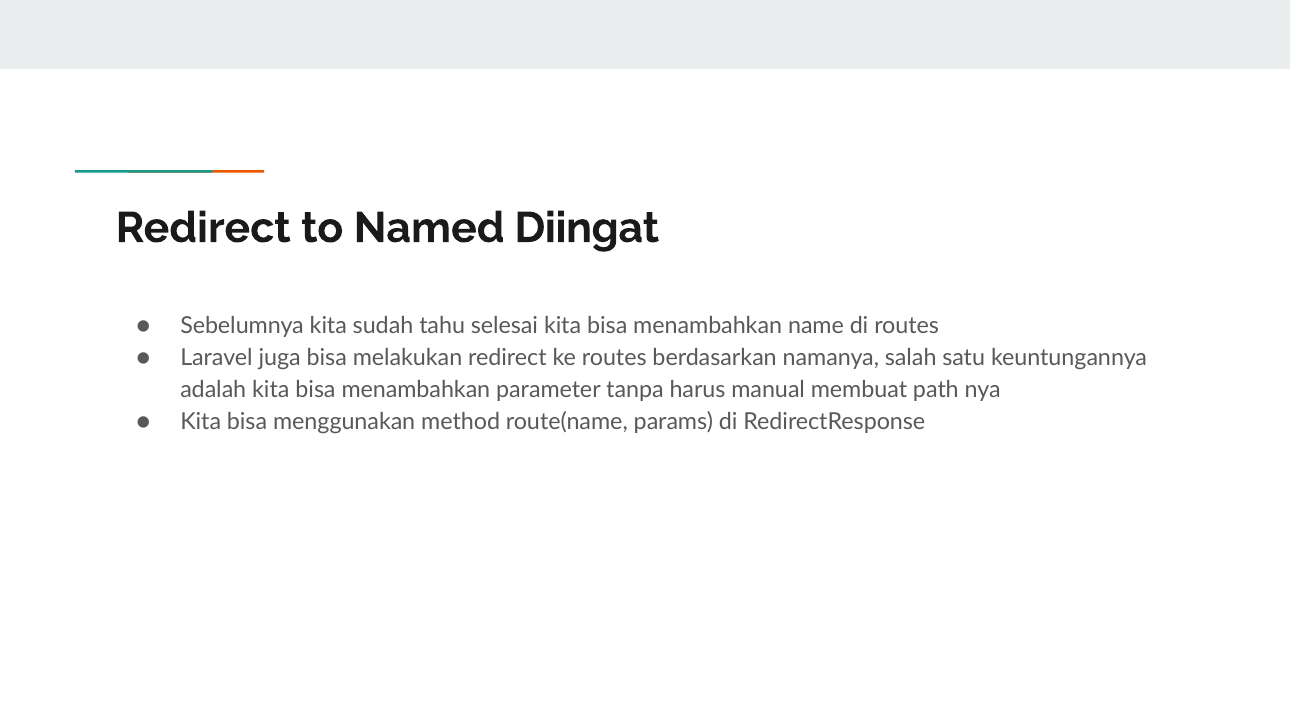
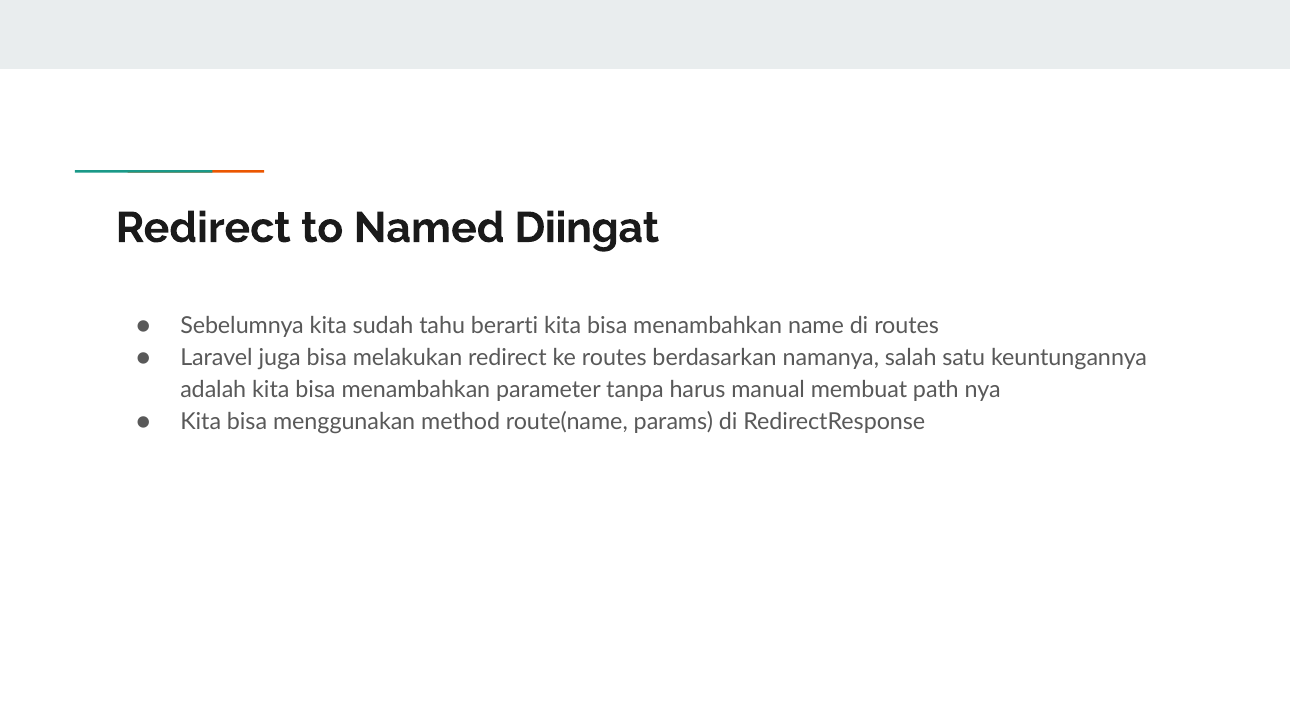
selesai: selesai -> berarti
